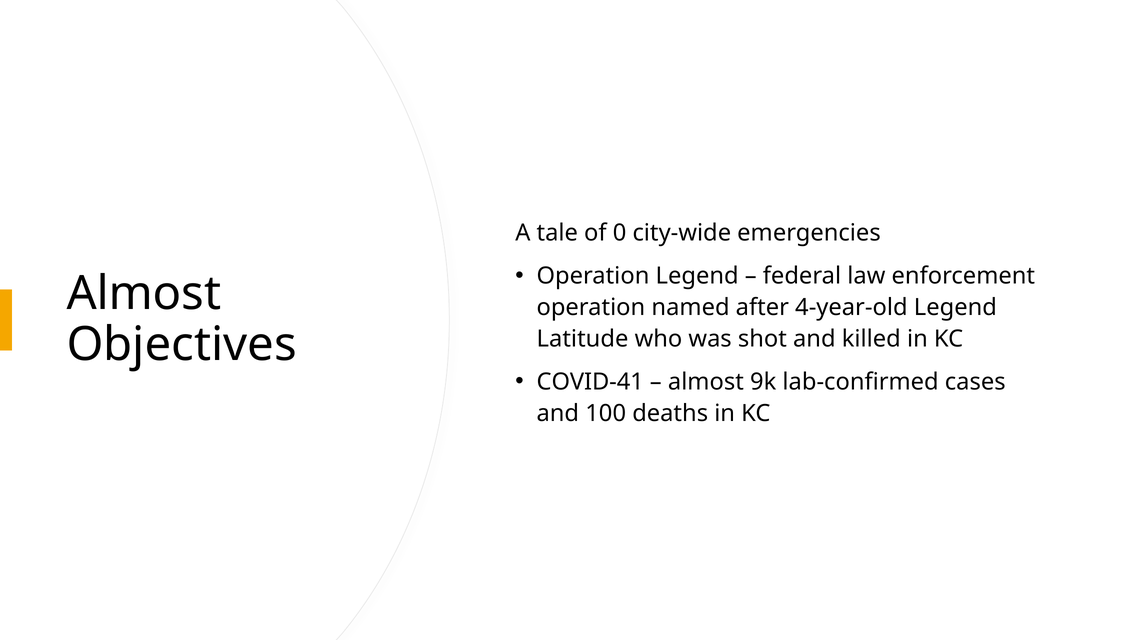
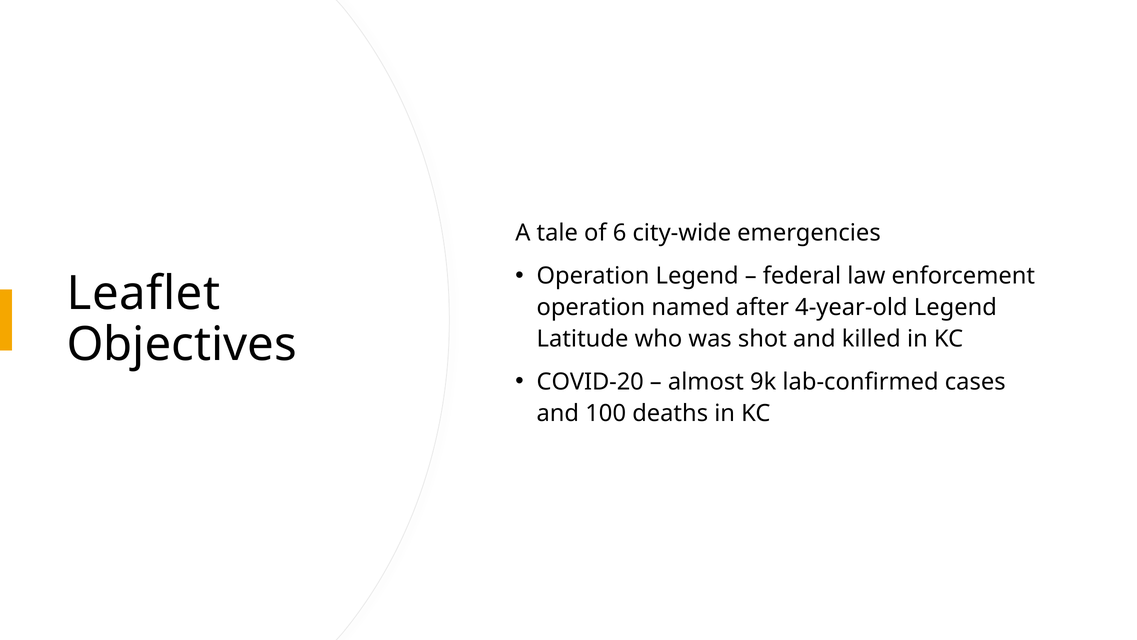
0: 0 -> 6
Almost at (144, 293): Almost -> Leaflet
COVID-41: COVID-41 -> COVID-20
